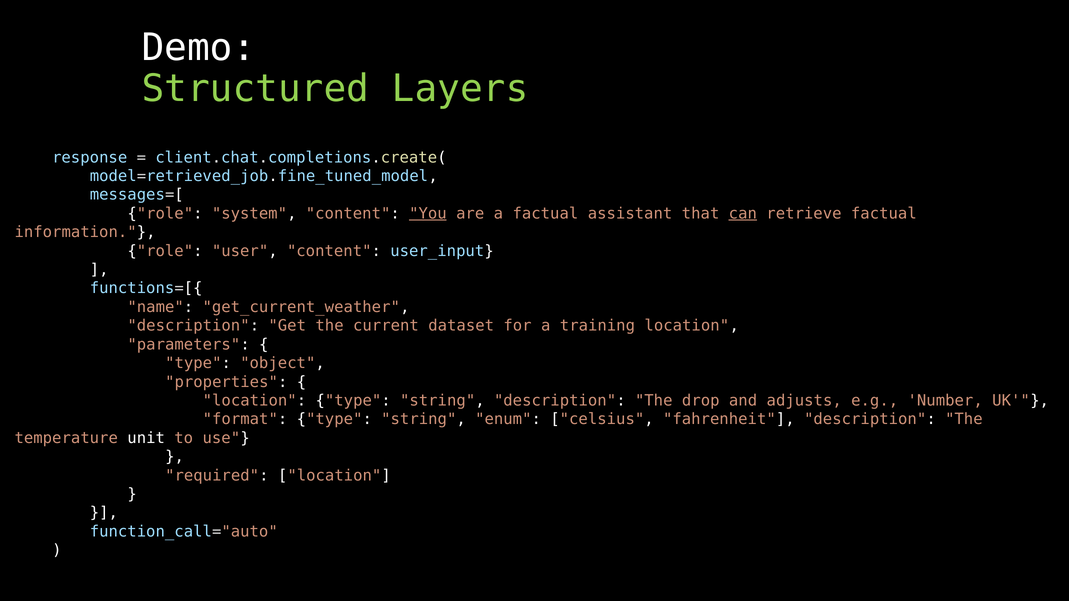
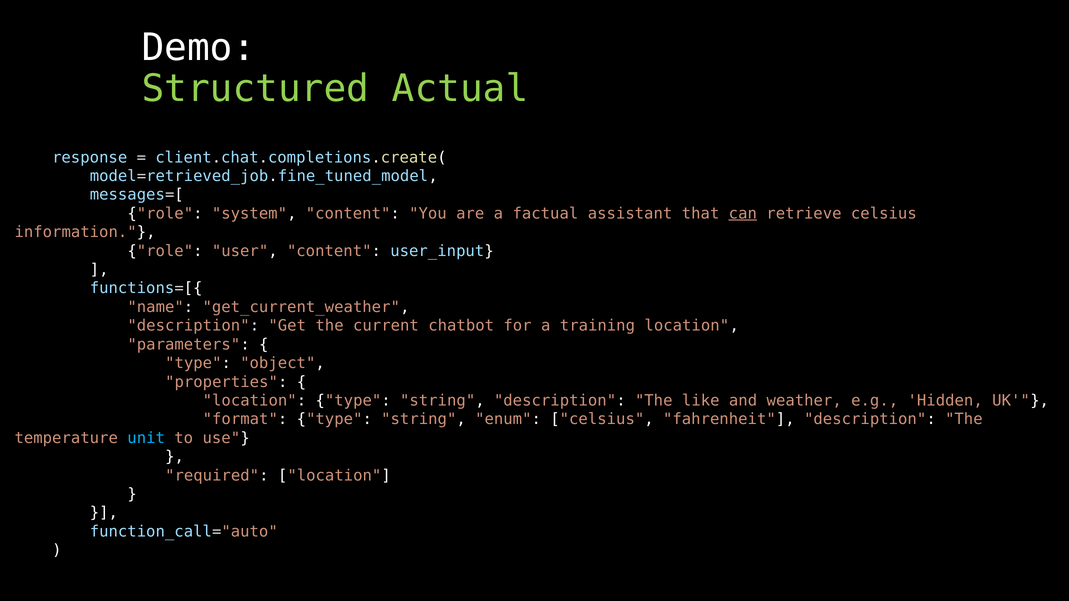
Layers: Layers -> Actual
You underline: present -> none
retrieve factual: factual -> celsius
dataset: dataset -> chatbot
drop: drop -> like
adjusts: adjusts -> weather
Number: Number -> Hidden
unit colour: white -> light blue
